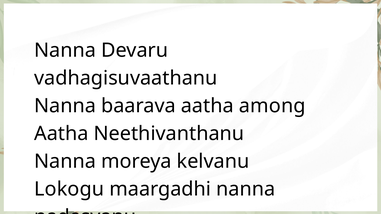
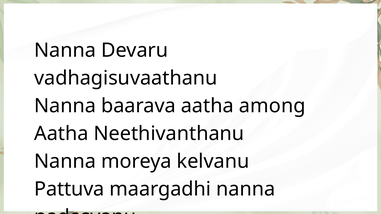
Lokogu: Lokogu -> Pattuva
